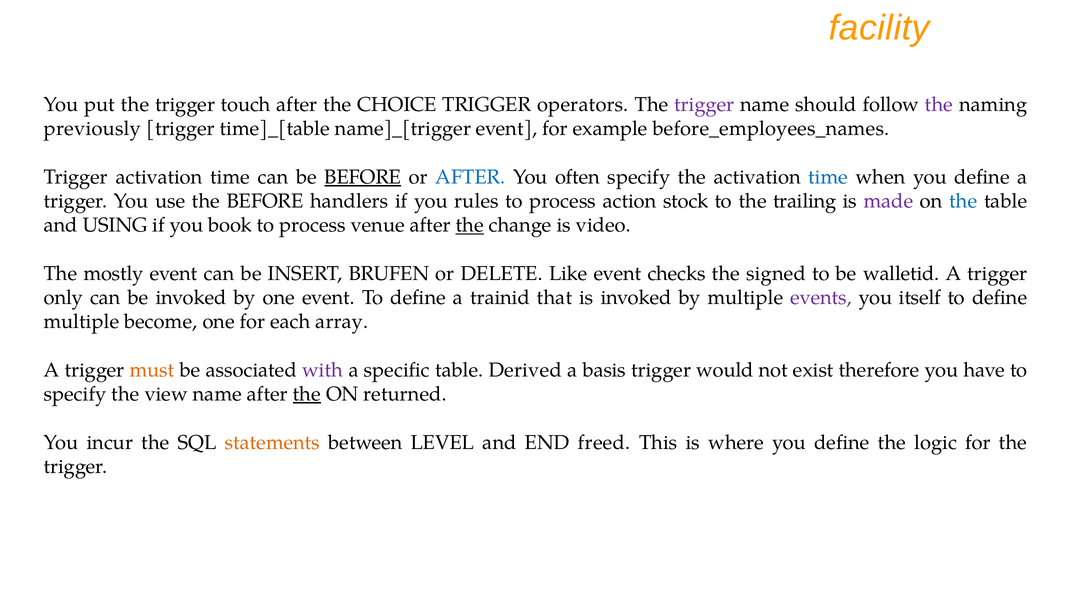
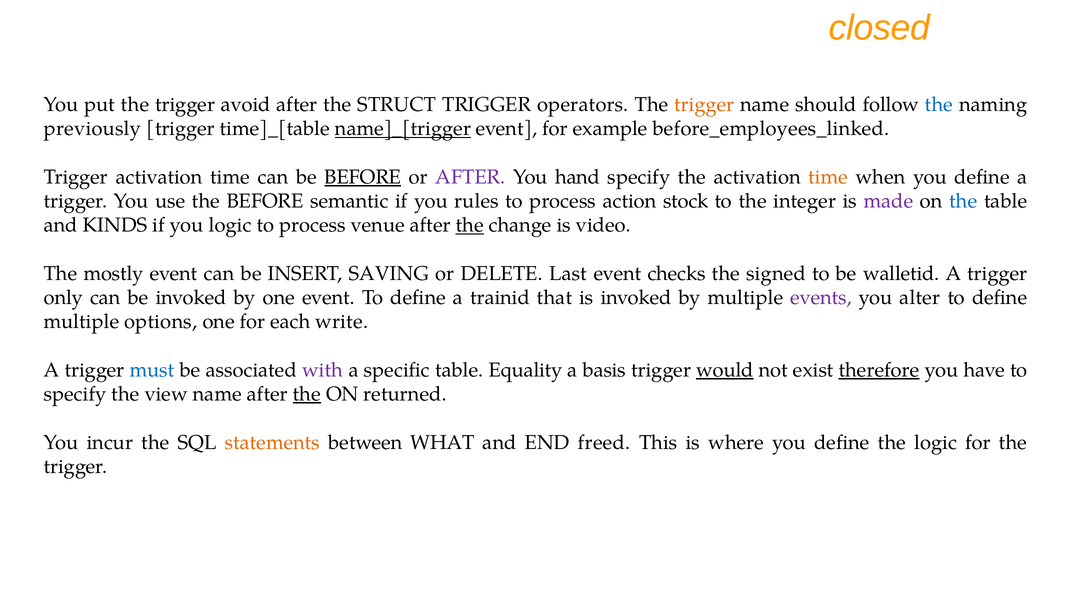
facility: facility -> closed
touch: touch -> avoid
CHOICE: CHOICE -> STRUCT
trigger at (704, 105) colour: purple -> orange
the at (939, 105) colour: purple -> blue
name]_[trigger underline: none -> present
before_employees_names: before_employees_names -> before_employees_linked
AFTER at (470, 177) colour: blue -> purple
often: often -> hand
time at (828, 177) colour: blue -> orange
handlers: handlers -> semantic
trailing: trailing -> integer
USING: USING -> KINDS
you book: book -> logic
BRUFEN: BRUFEN -> SAVING
Like: Like -> Last
itself: itself -> alter
become: become -> options
array: array -> write
must colour: orange -> blue
Derived: Derived -> Equality
would underline: none -> present
therefore underline: none -> present
LEVEL: LEVEL -> WHAT
